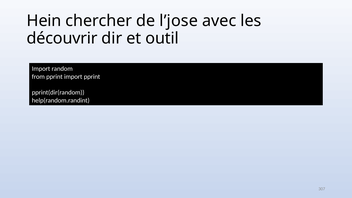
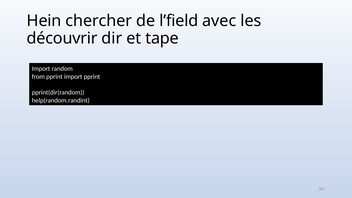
l’jose: l’jose -> l’field
outil: outil -> tape
